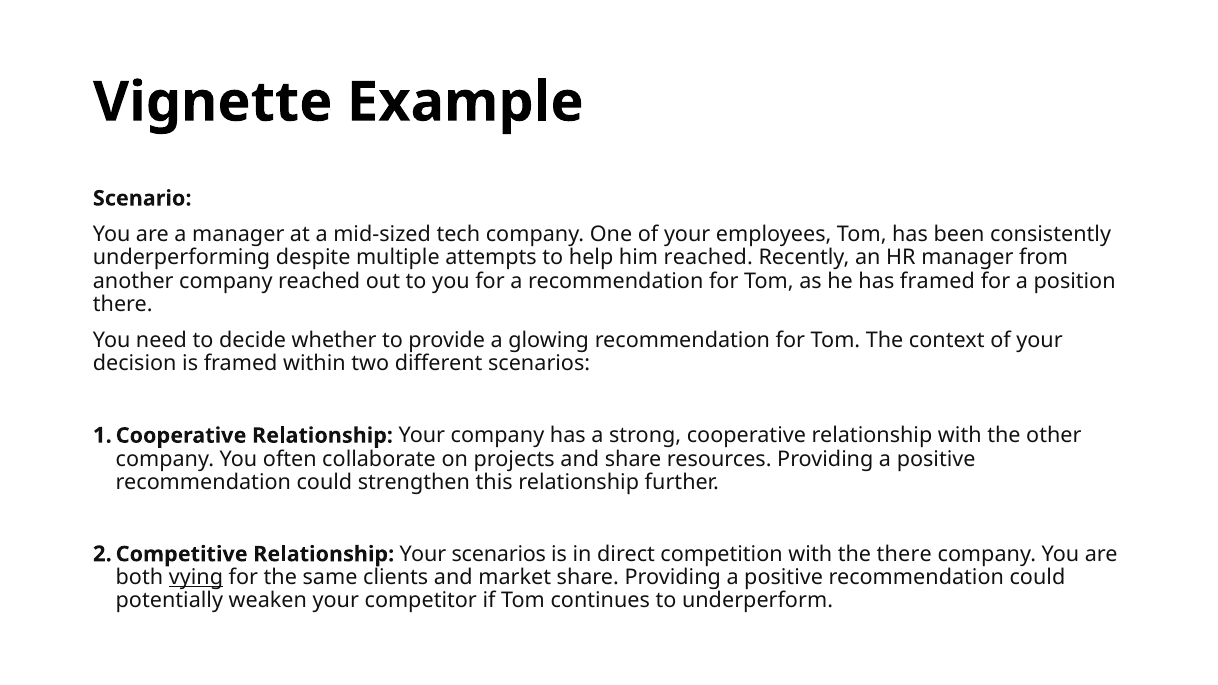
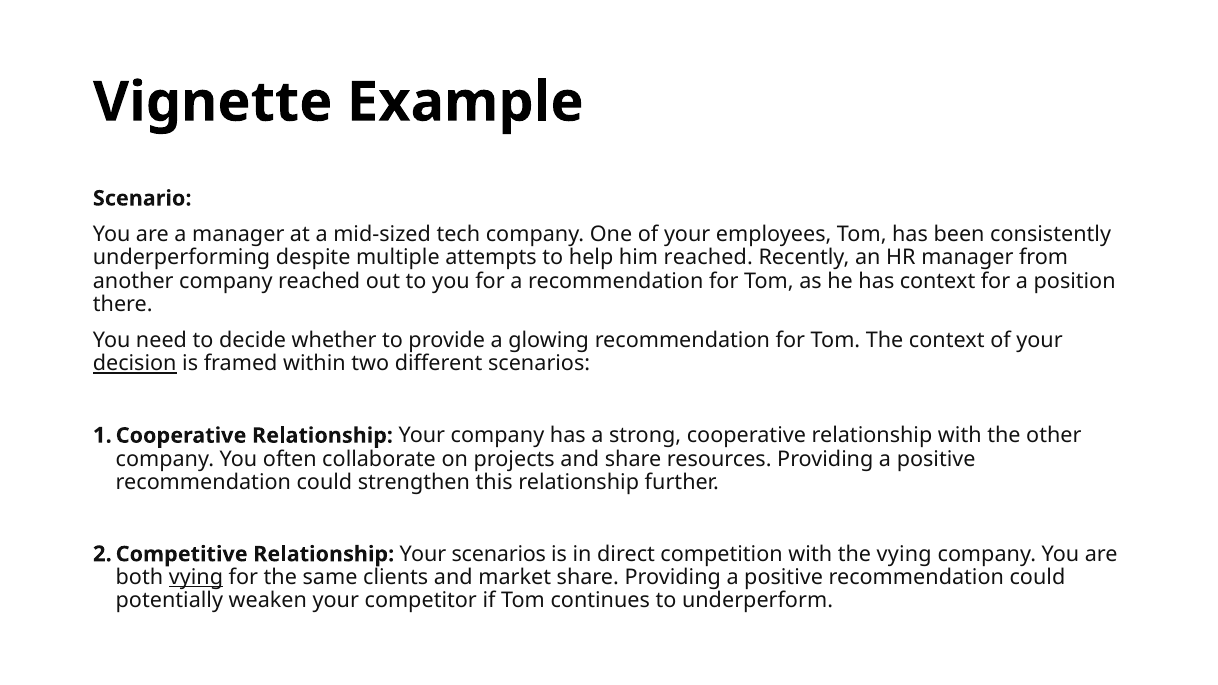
has framed: framed -> context
decision underline: none -> present
the there: there -> vying
